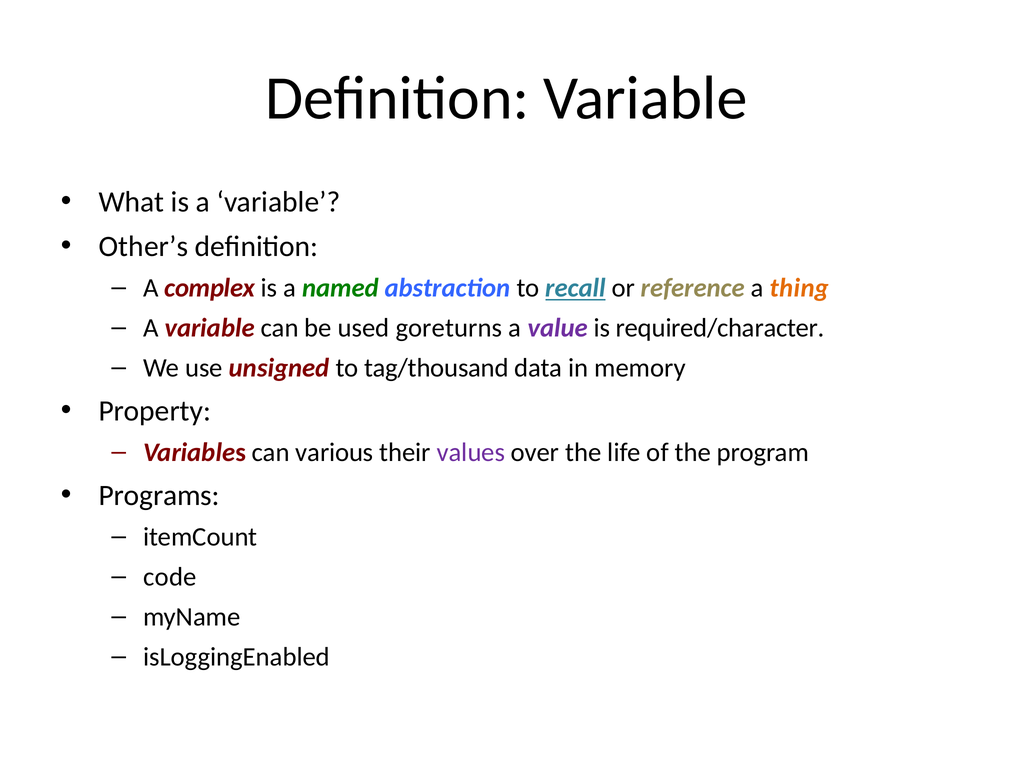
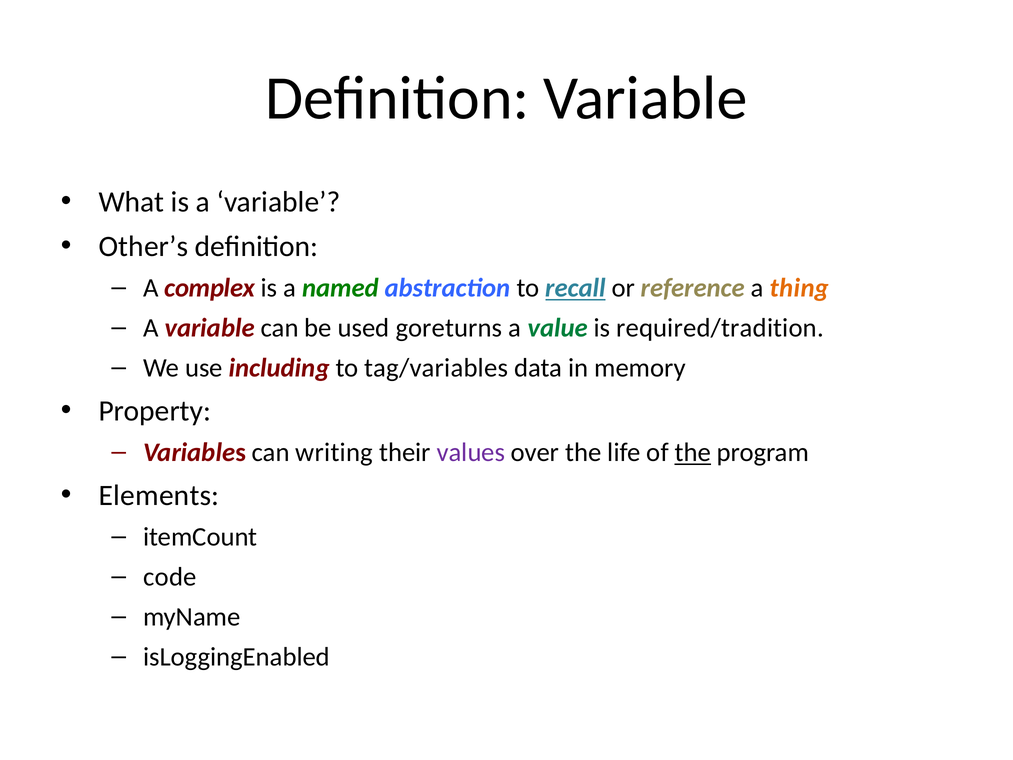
value colour: purple -> green
required/character: required/character -> required/tradition
unsigned: unsigned -> including
tag/thousand: tag/thousand -> tag/variables
various: various -> writing
the at (693, 452) underline: none -> present
Programs: Programs -> Elements
